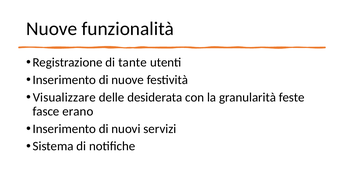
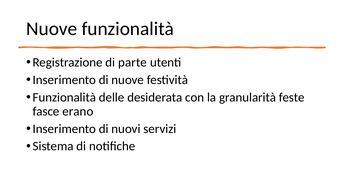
tante: tante -> parte
Visualizzare at (64, 98): Visualizzare -> Funzionalità
